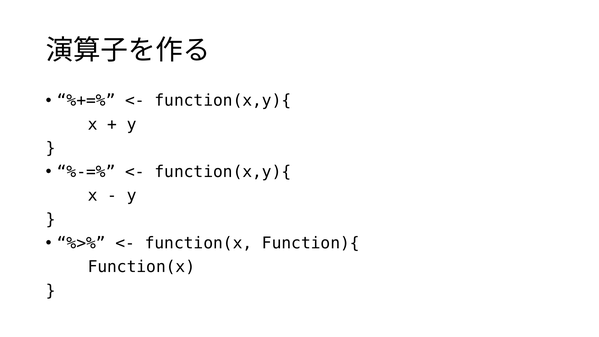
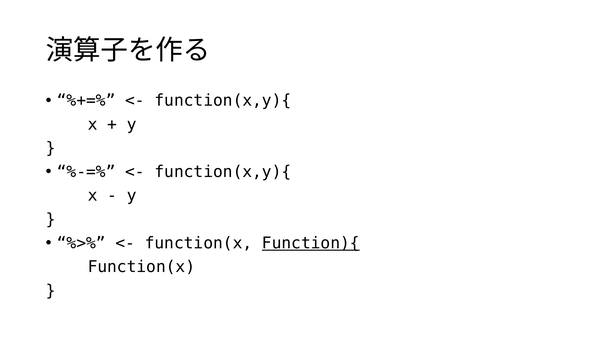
Function){ underline: none -> present
